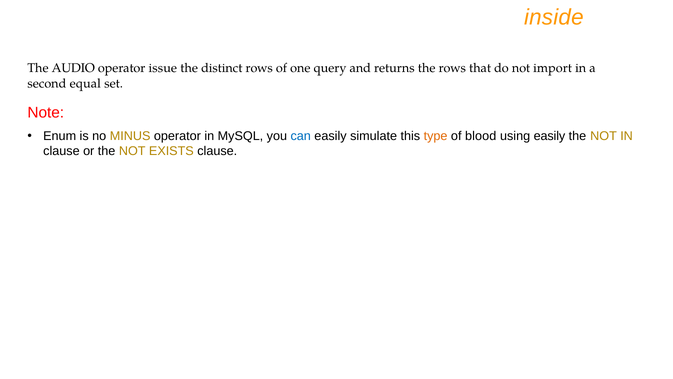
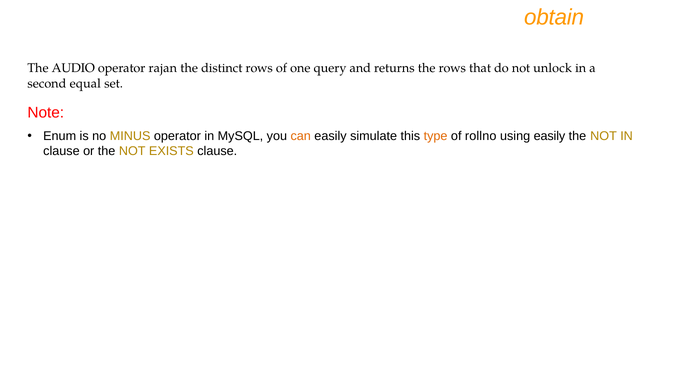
inside: inside -> obtain
issue: issue -> rajan
import: import -> unlock
can colour: blue -> orange
blood: blood -> rollno
